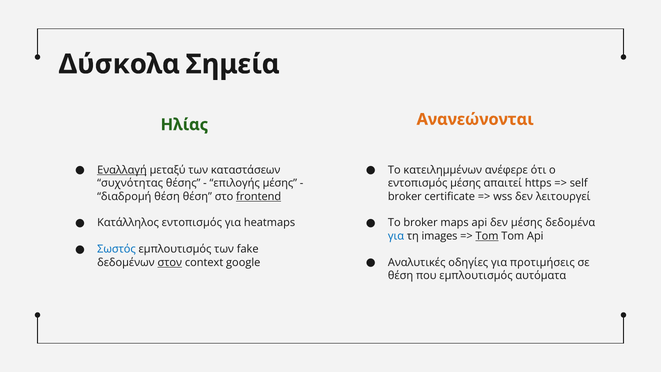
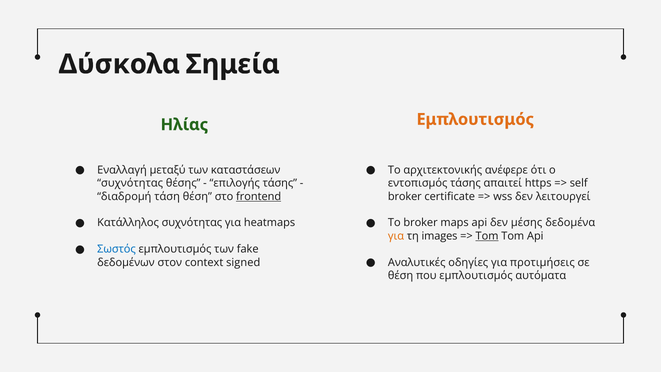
Ηλίας Ανανεώνονται: Ανανεώνονται -> Εμπλουτισμός
Εναλλαγή underline: present -> none
κατειλημμένων: κατειλημμένων -> αρχιτεκτονικής
επιλογής μέσης: μέσης -> τάσης
εντοπισμός μέσης: μέσης -> τάσης
διαδρομή θέση: θέση -> τάση
Κατάλληλος εντοπισμός: εντοπισμός -> συχνότητας
για at (396, 236) colour: blue -> orange
στον underline: present -> none
google: google -> signed
